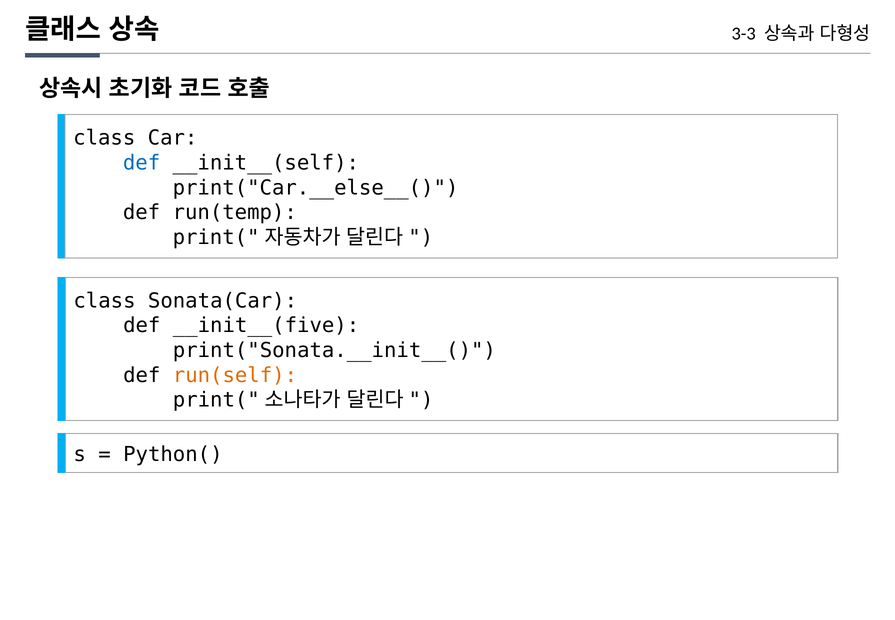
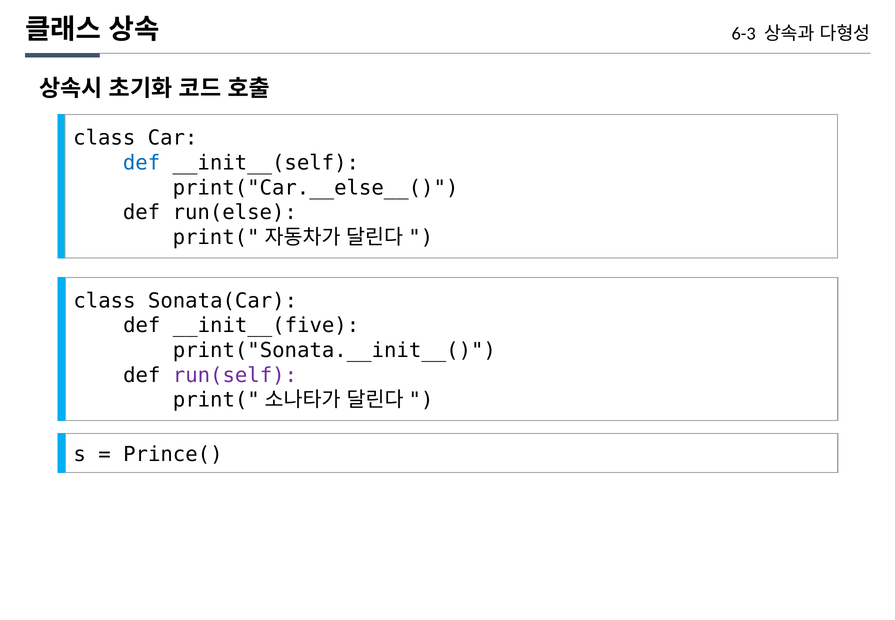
3-3: 3-3 -> 6-3
run(temp: run(temp -> run(else
run(self colour: orange -> purple
Python(: Python( -> Prince(
